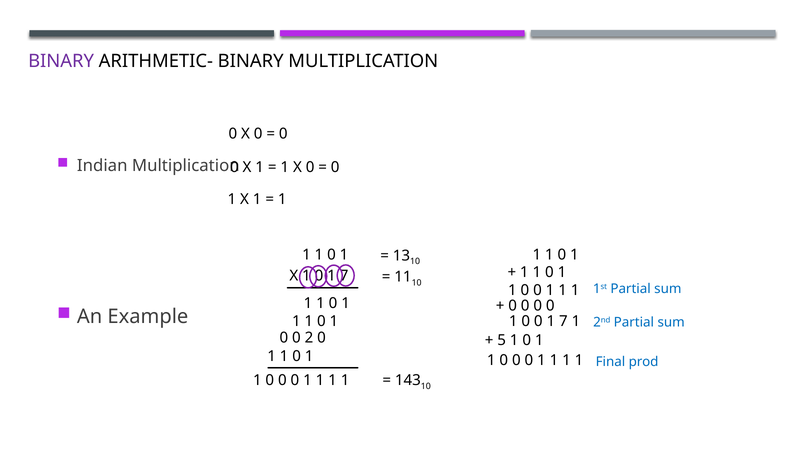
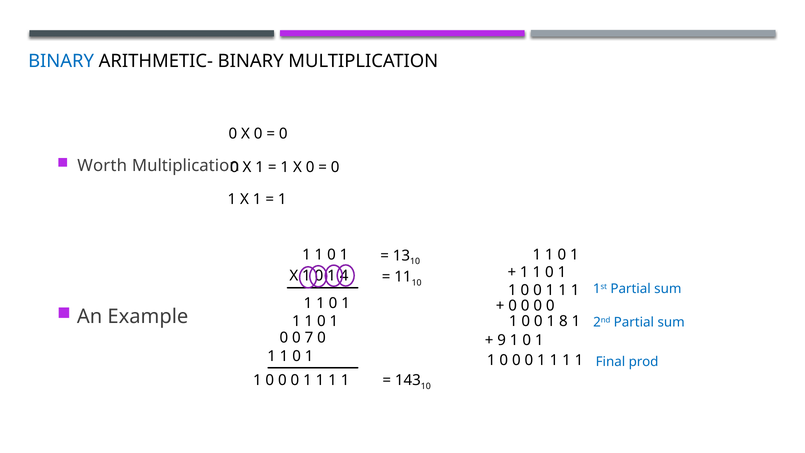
BINARY at (61, 61) colour: purple -> blue
Indian: Indian -> Worth
1 0 1 7: 7 -> 4
0 0 1 7: 7 -> 8
2: 2 -> 7
5: 5 -> 9
